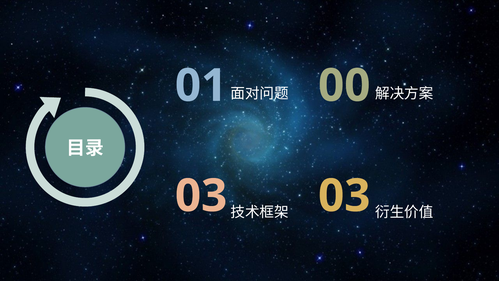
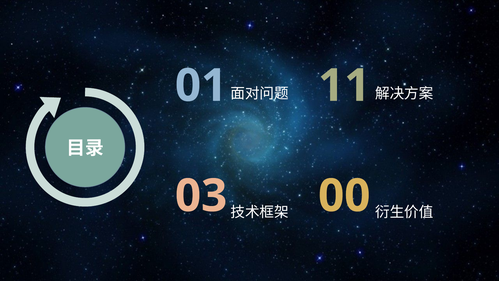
00: 00 -> 11
03 03: 03 -> 00
